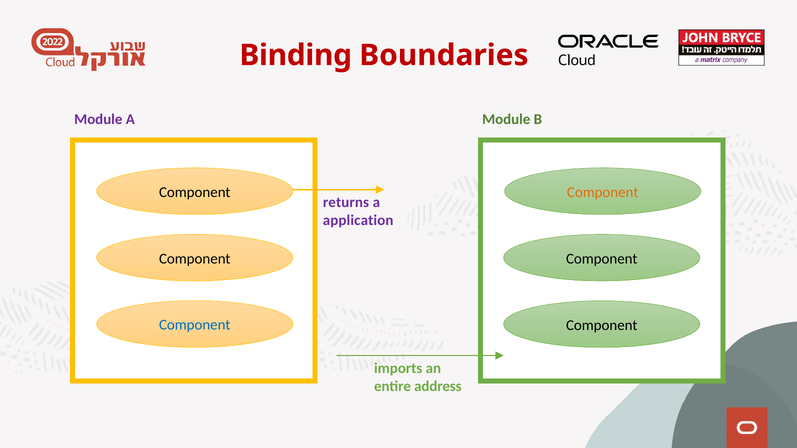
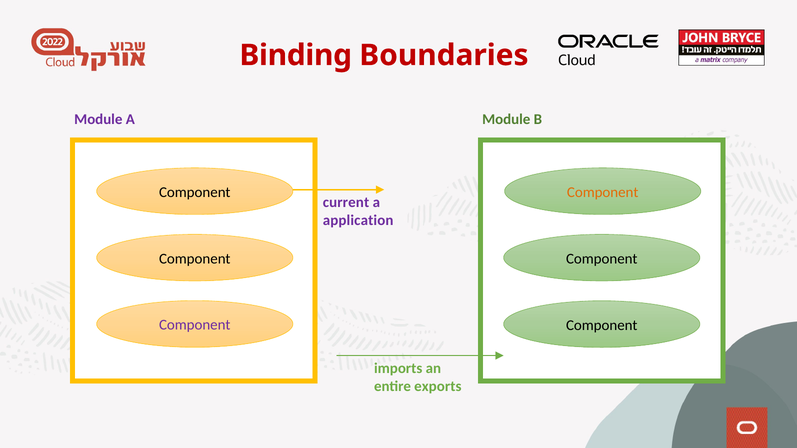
returns: returns -> current
Component at (195, 325) colour: blue -> purple
address: address -> exports
